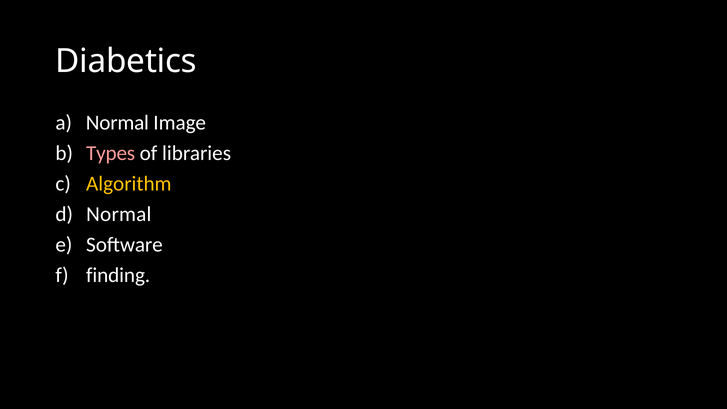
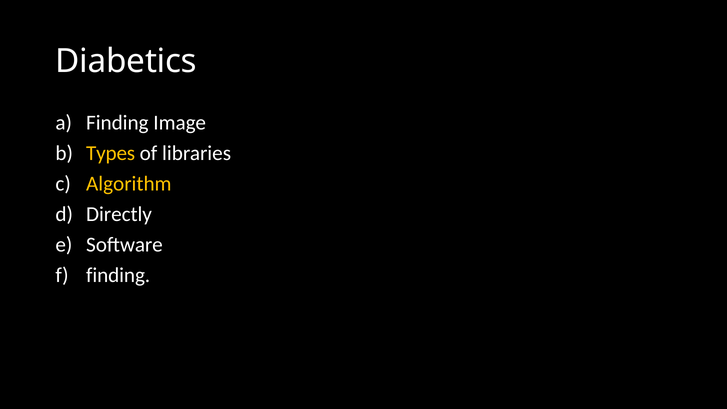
Normal at (117, 123): Normal -> Finding
Types colour: pink -> yellow
Normal at (119, 214): Normal -> Directly
